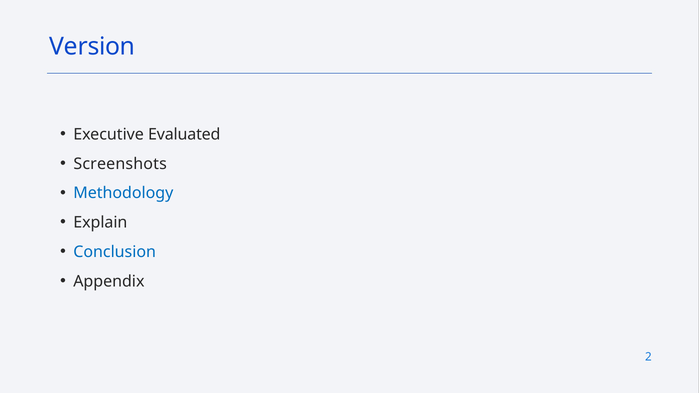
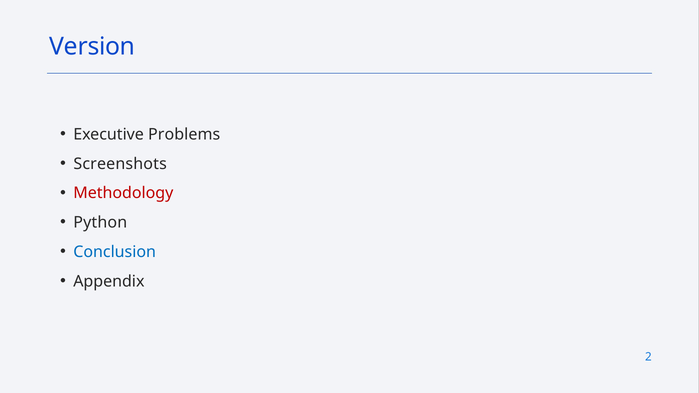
Evaluated: Evaluated -> Problems
Methodology colour: blue -> red
Explain: Explain -> Python
